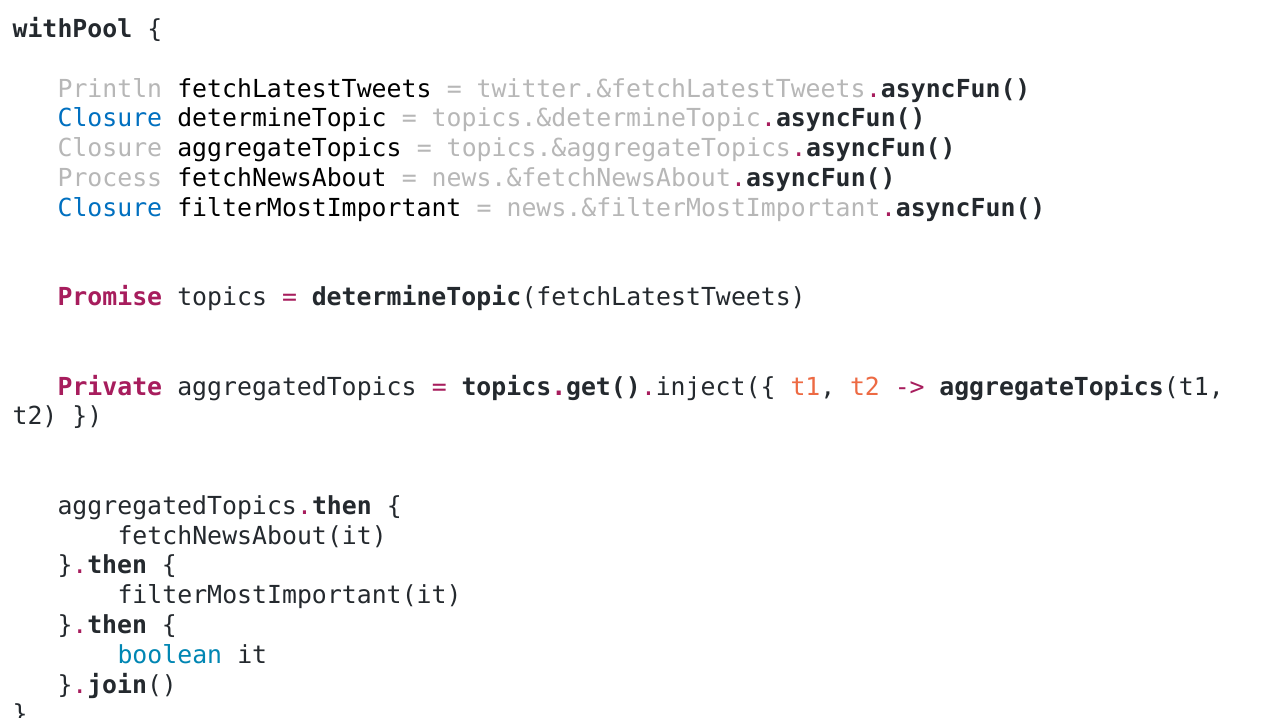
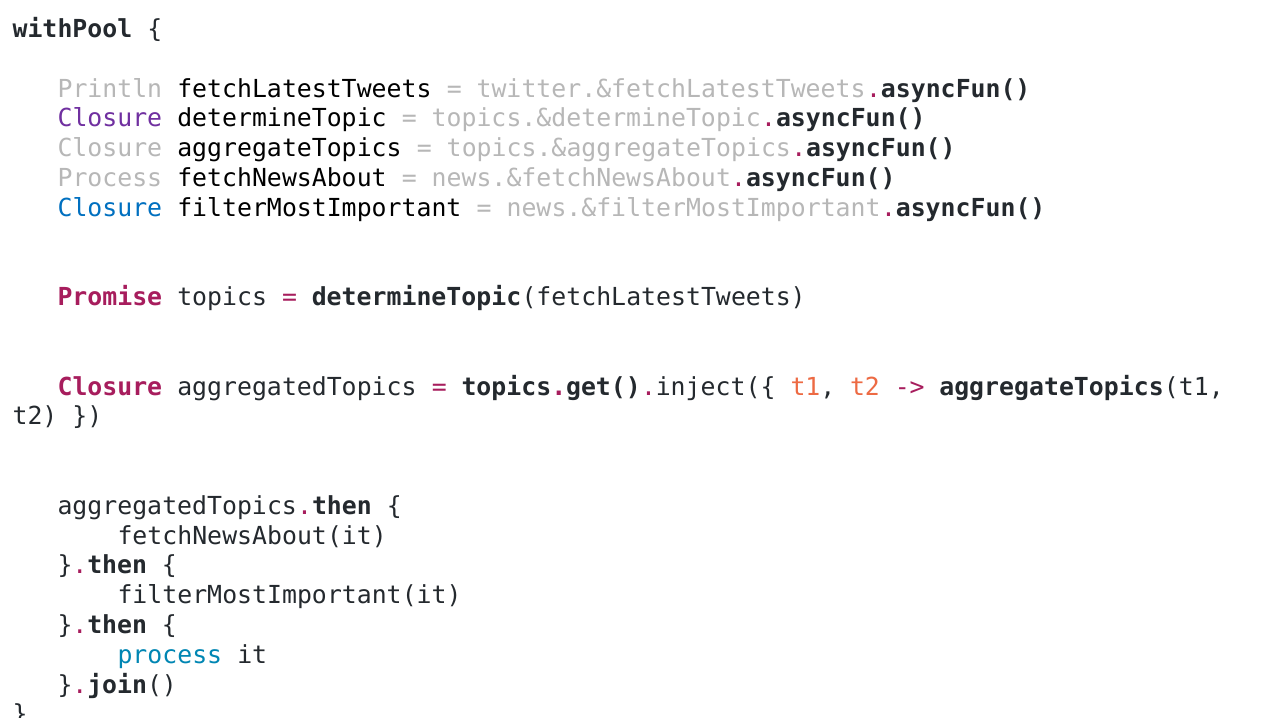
Closure at (110, 119) colour: blue -> purple
Private at (110, 387): Private -> Closure
boolean at (170, 655): boolean -> process
